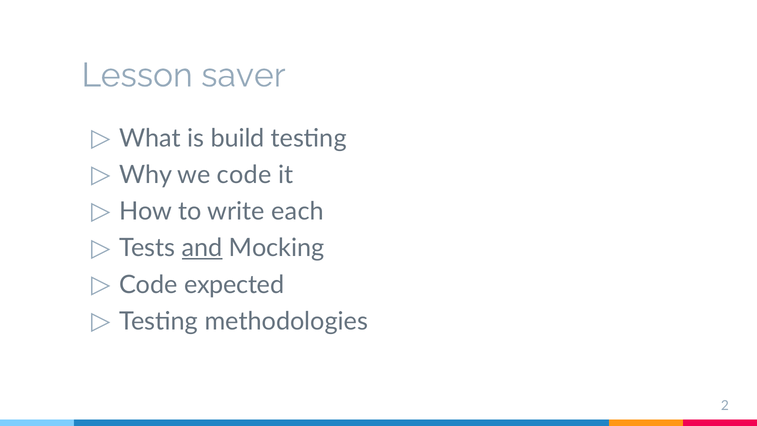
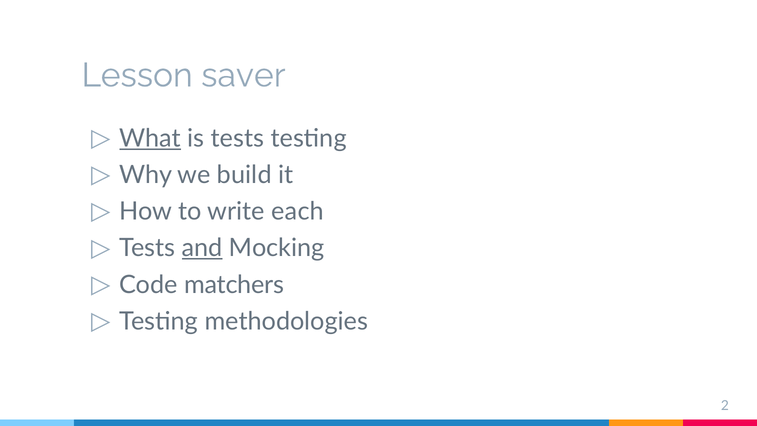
What underline: none -> present
is build: build -> tests
we code: code -> build
expected: expected -> matchers
